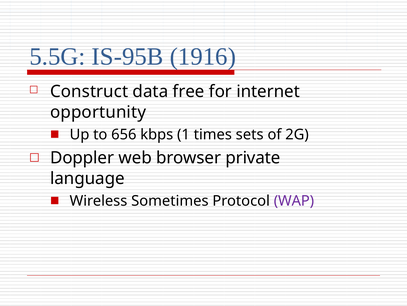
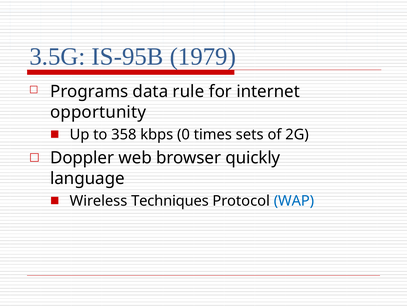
5.5G: 5.5G -> 3.5G
1916: 1916 -> 1979
Construct: Construct -> Programs
free: free -> rule
656: 656 -> 358
1: 1 -> 0
private: private -> quickly
Sometimes: Sometimes -> Techniques
WAP colour: purple -> blue
